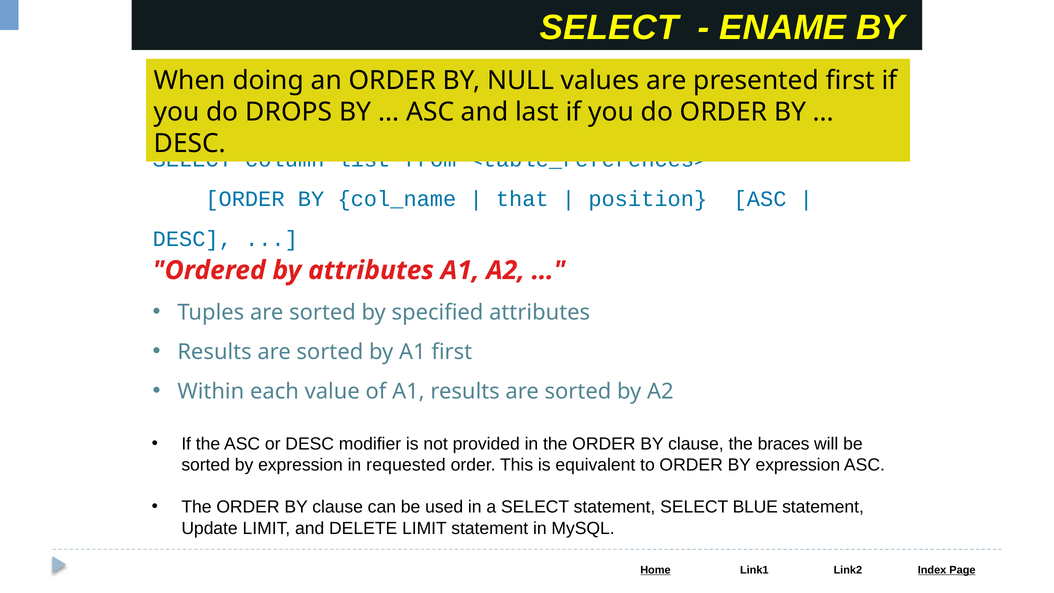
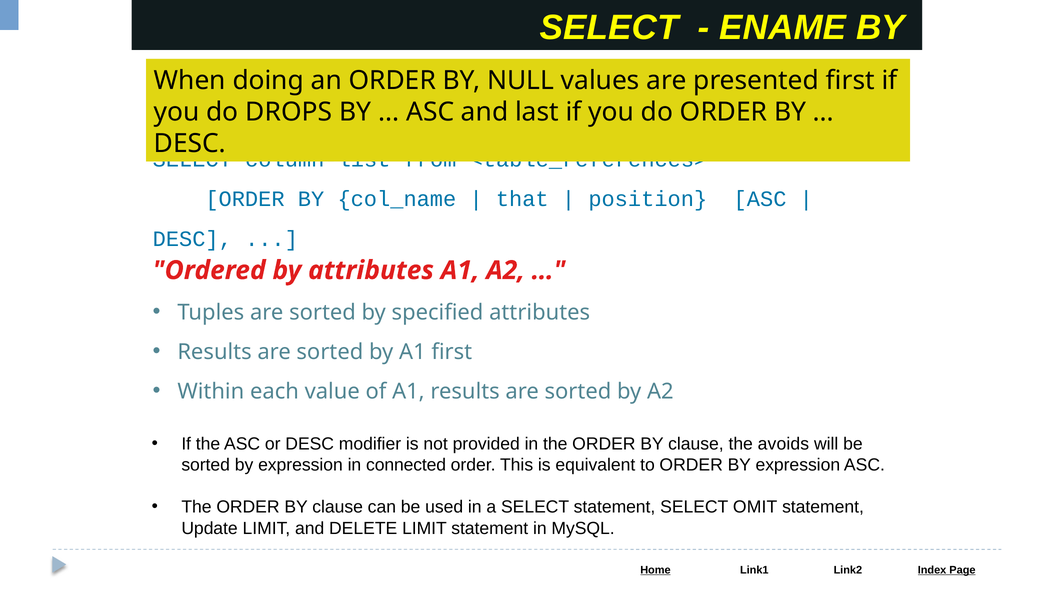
braces: braces -> avoids
requested: requested -> connected
BLUE: BLUE -> OMIT
